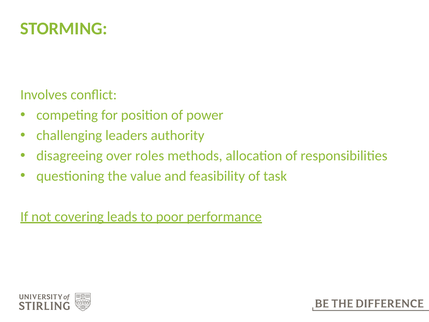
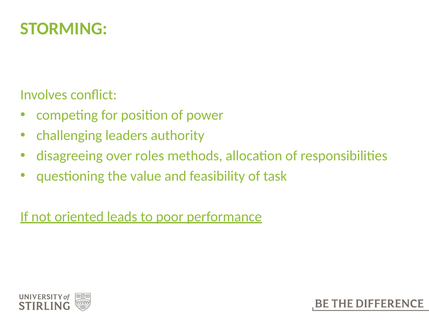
covering: covering -> oriented
